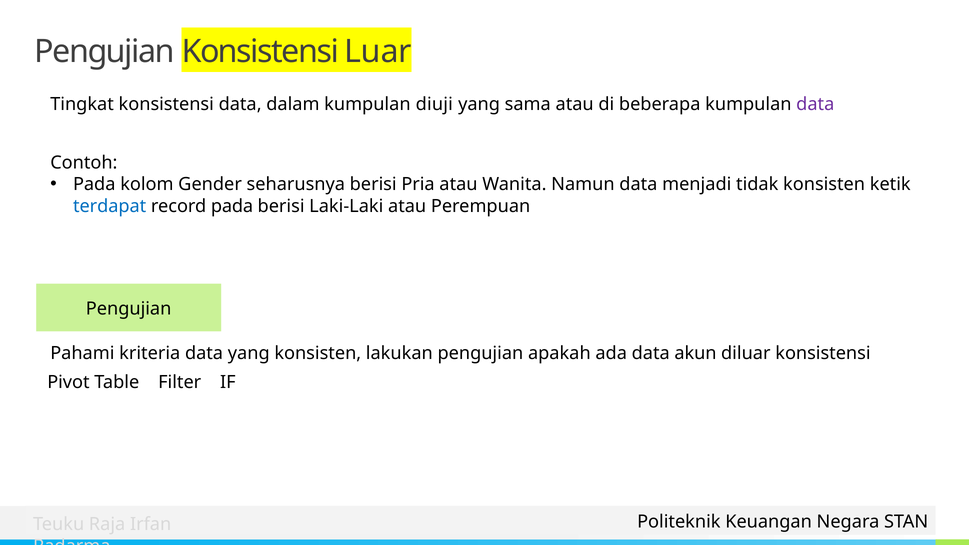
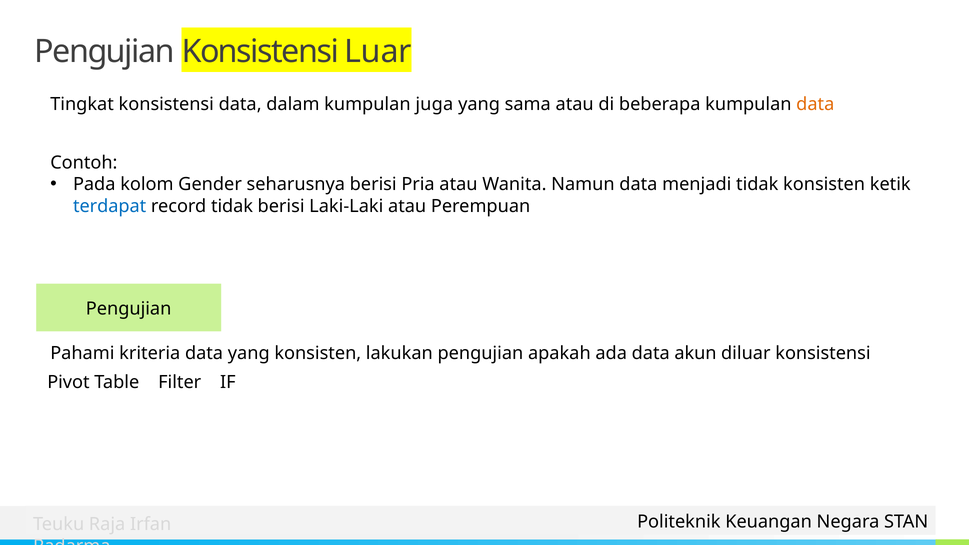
diuji: diuji -> juga
data at (815, 104) colour: purple -> orange
record pada: pada -> tidak
